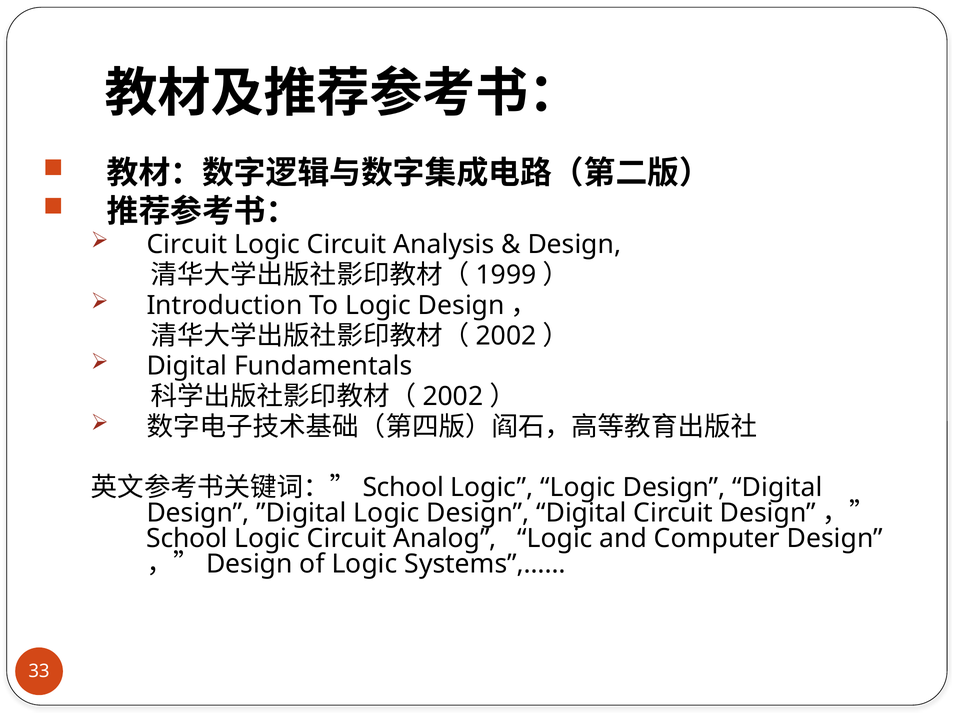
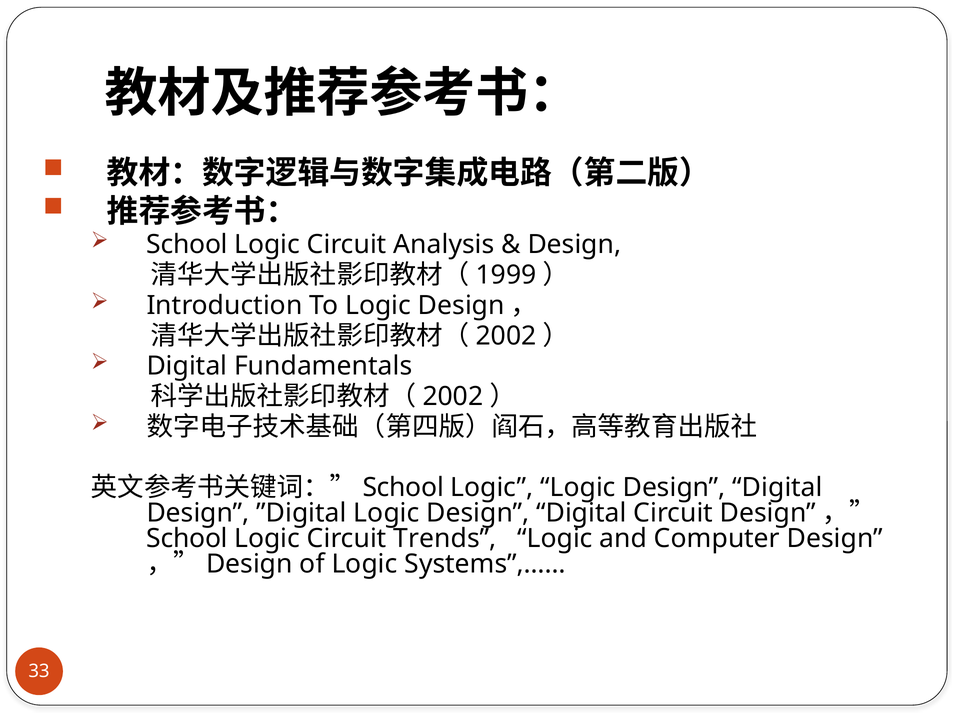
Circuit at (187, 245): Circuit -> School
Analog: Analog -> Trends
